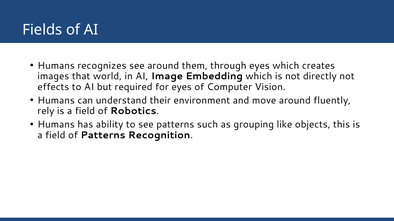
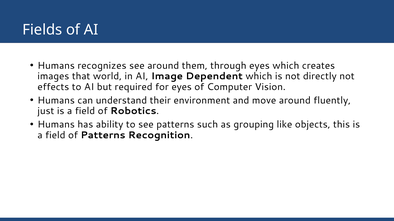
Embedding: Embedding -> Dependent
rely: rely -> just
